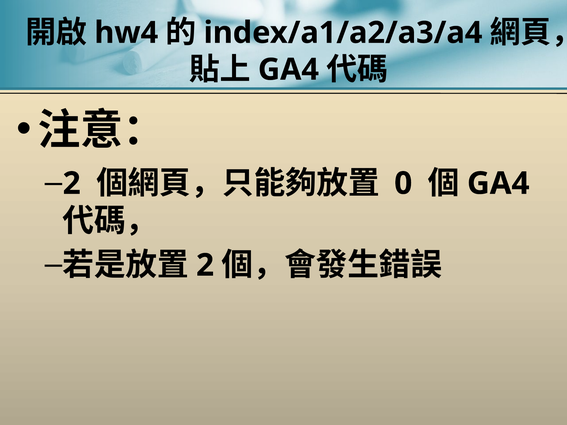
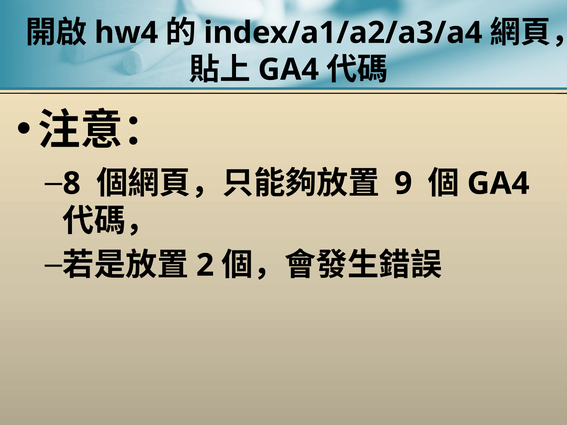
2 at (72, 184): 2 -> 8
0: 0 -> 9
